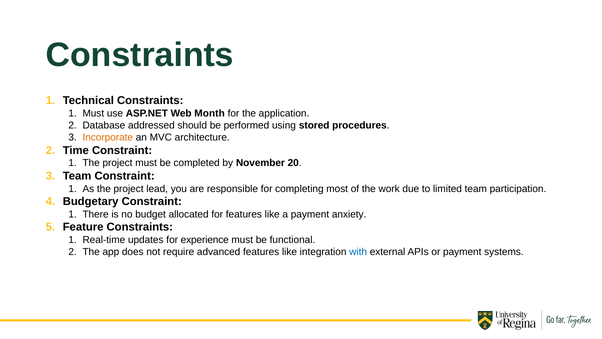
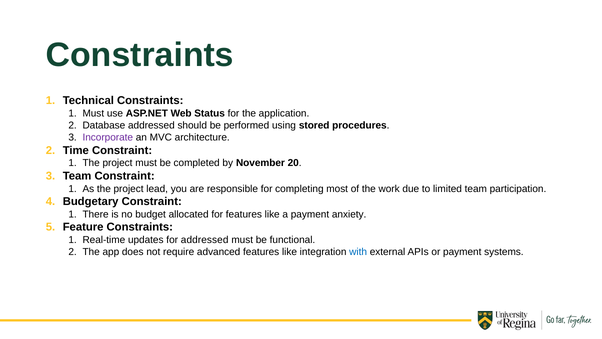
Month: Month -> Status
Incorporate colour: orange -> purple
for experience: experience -> addressed
